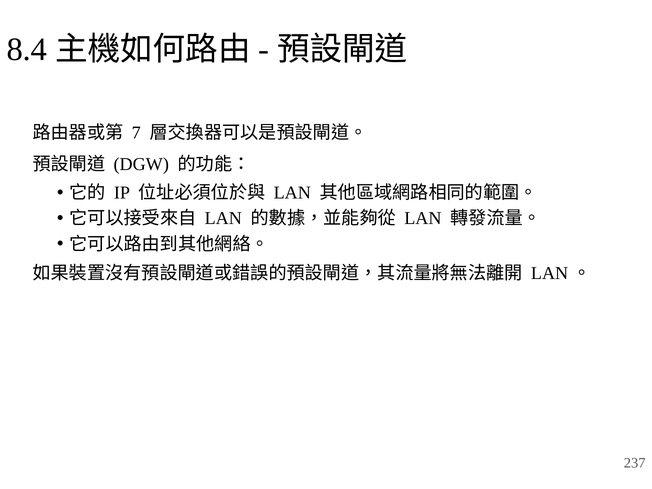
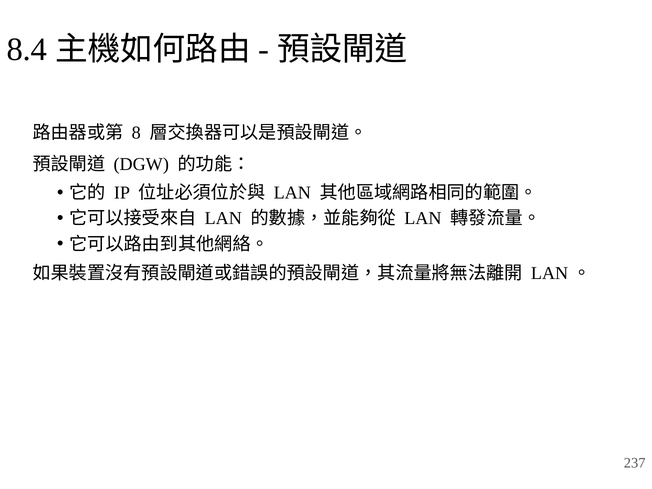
7: 7 -> 8
